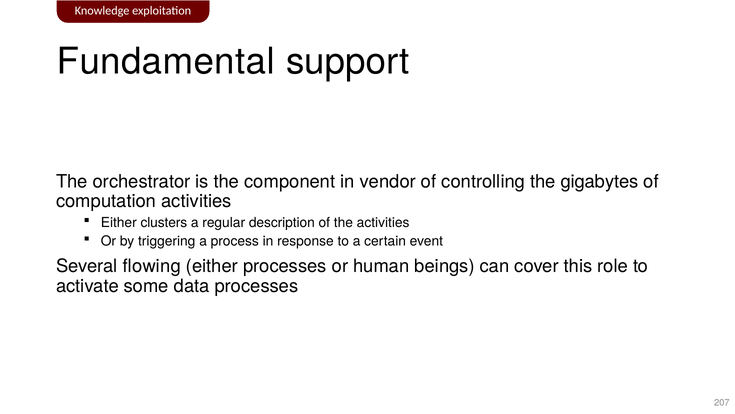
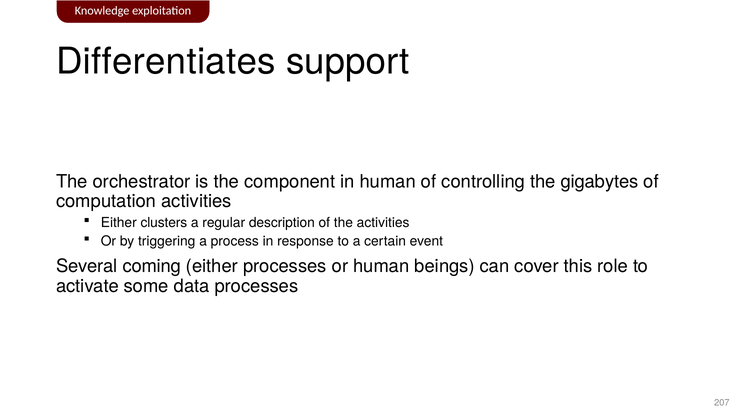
Fundamental: Fundamental -> Differentiates
in vendor: vendor -> human
flowing: flowing -> coming
